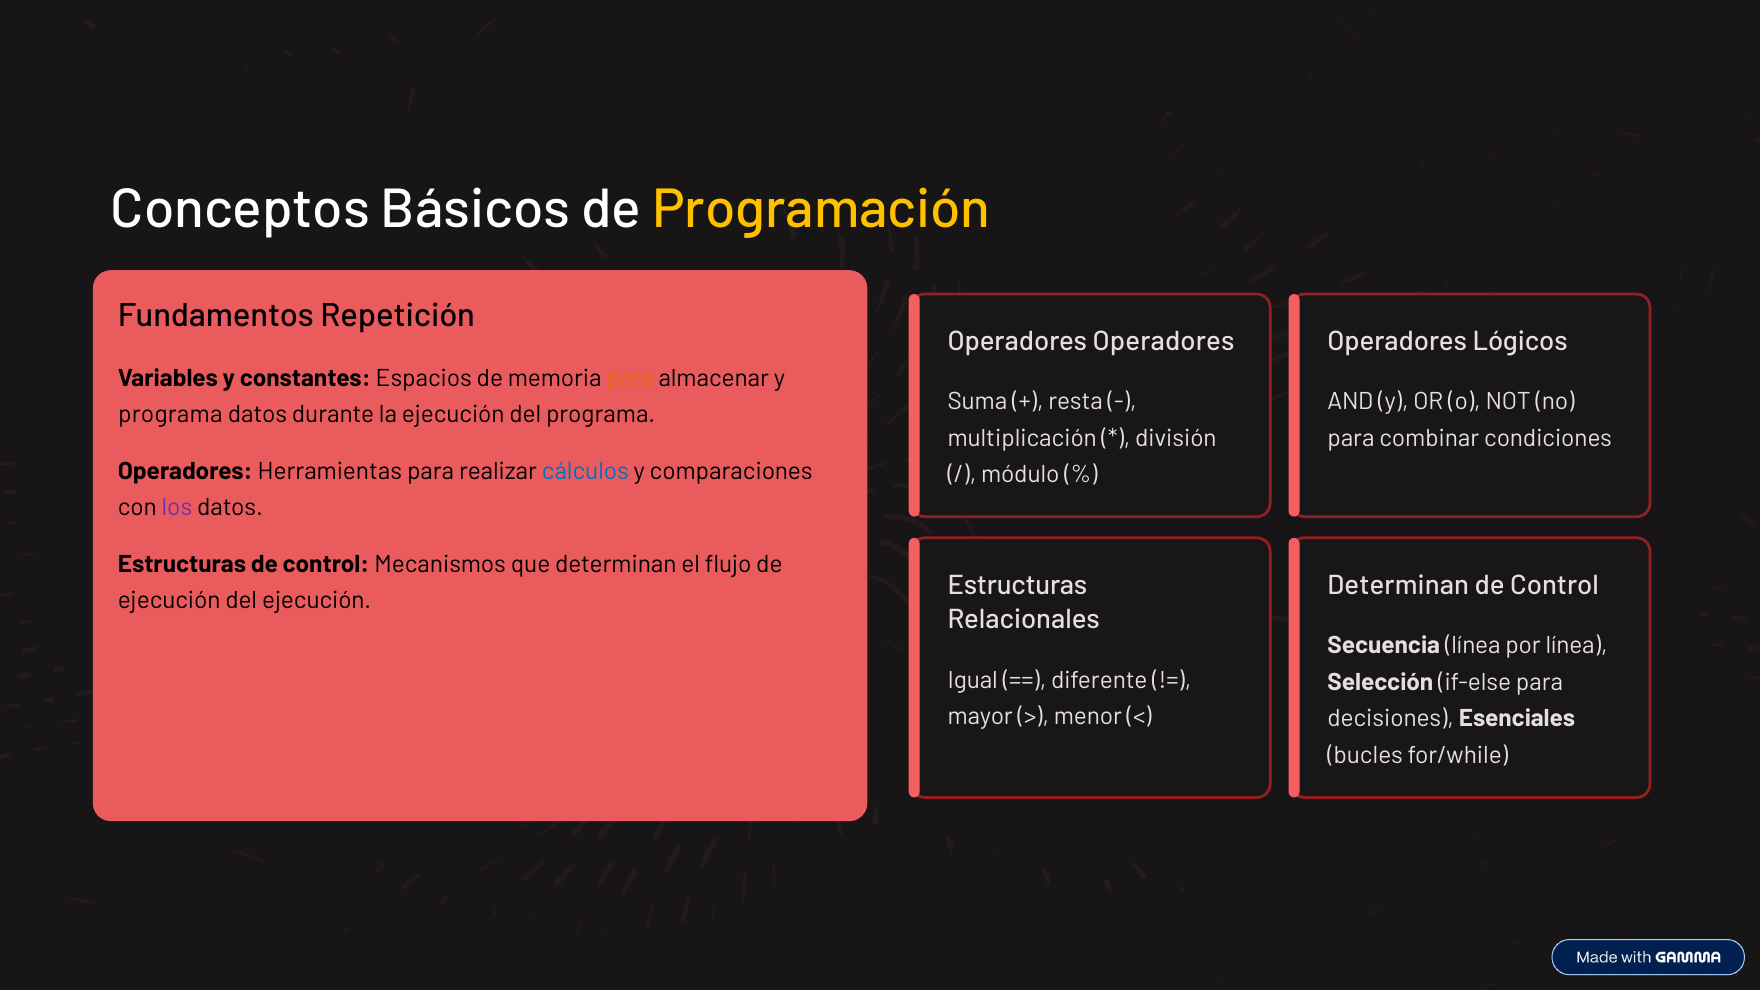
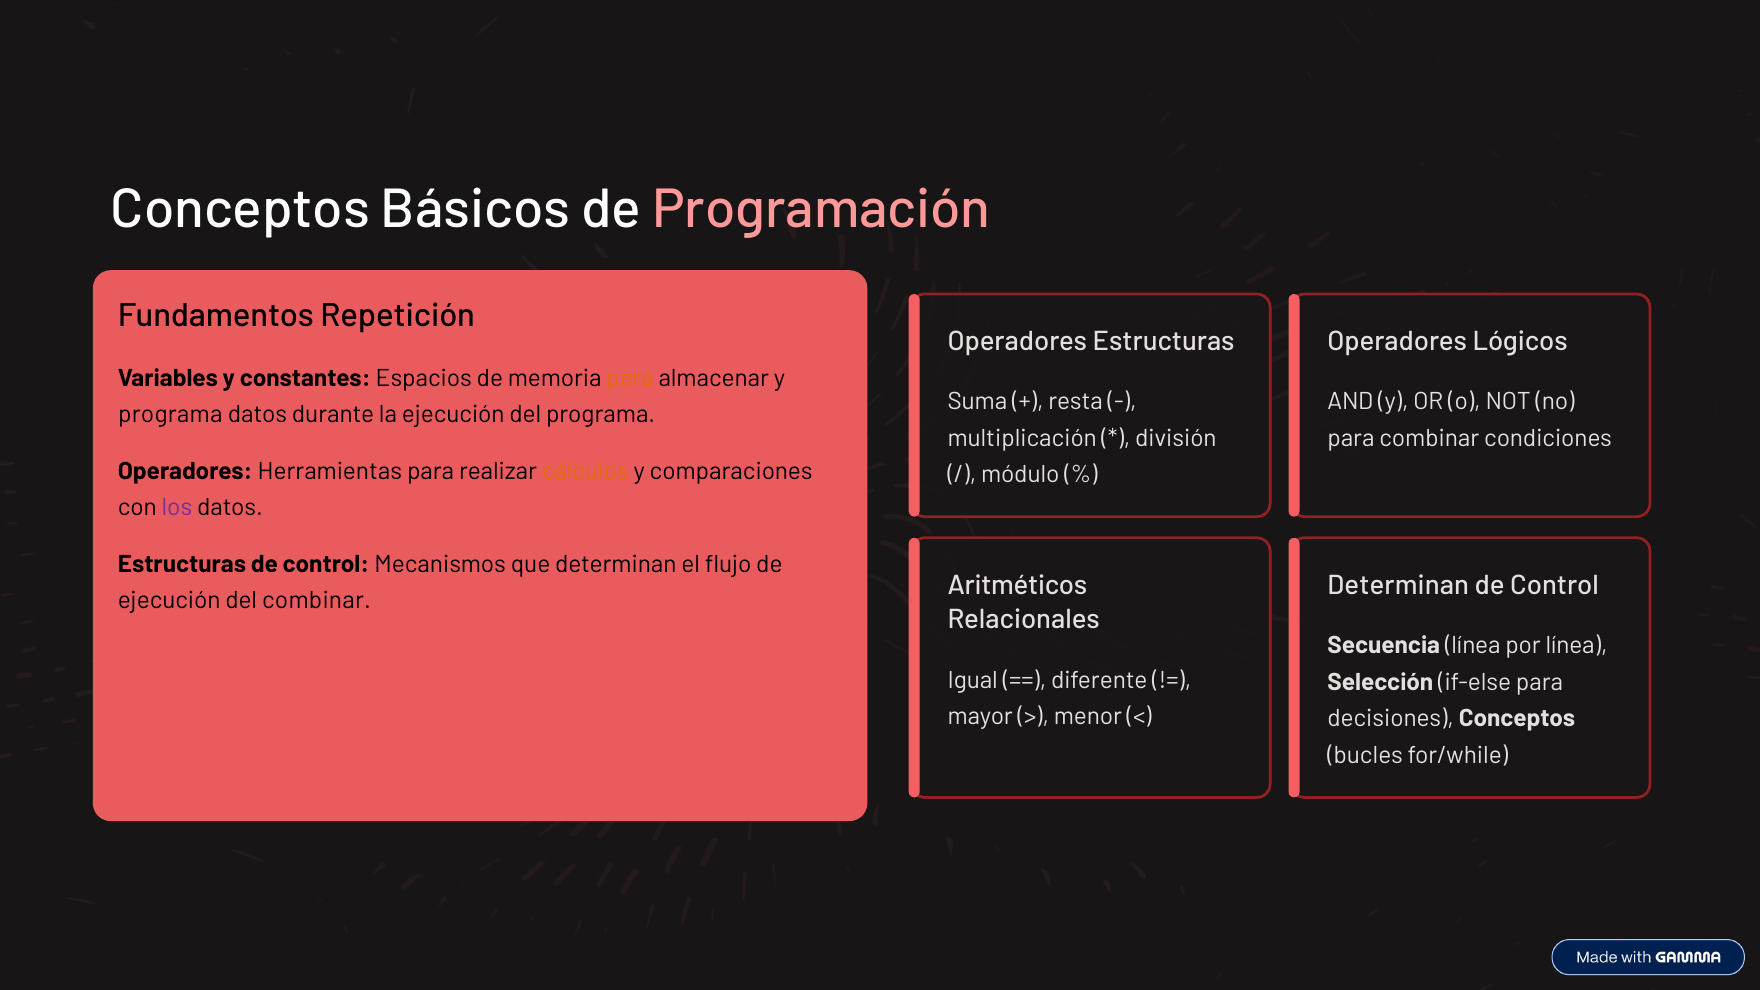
Programación colour: yellow -> pink
Operadores Operadores: Operadores -> Estructuras
cálculos colour: blue -> orange
Estructuras at (1017, 585): Estructuras -> Aritméticos
del ejecución: ejecución -> combinar
decisiones Esenciales: Esenciales -> Conceptos
